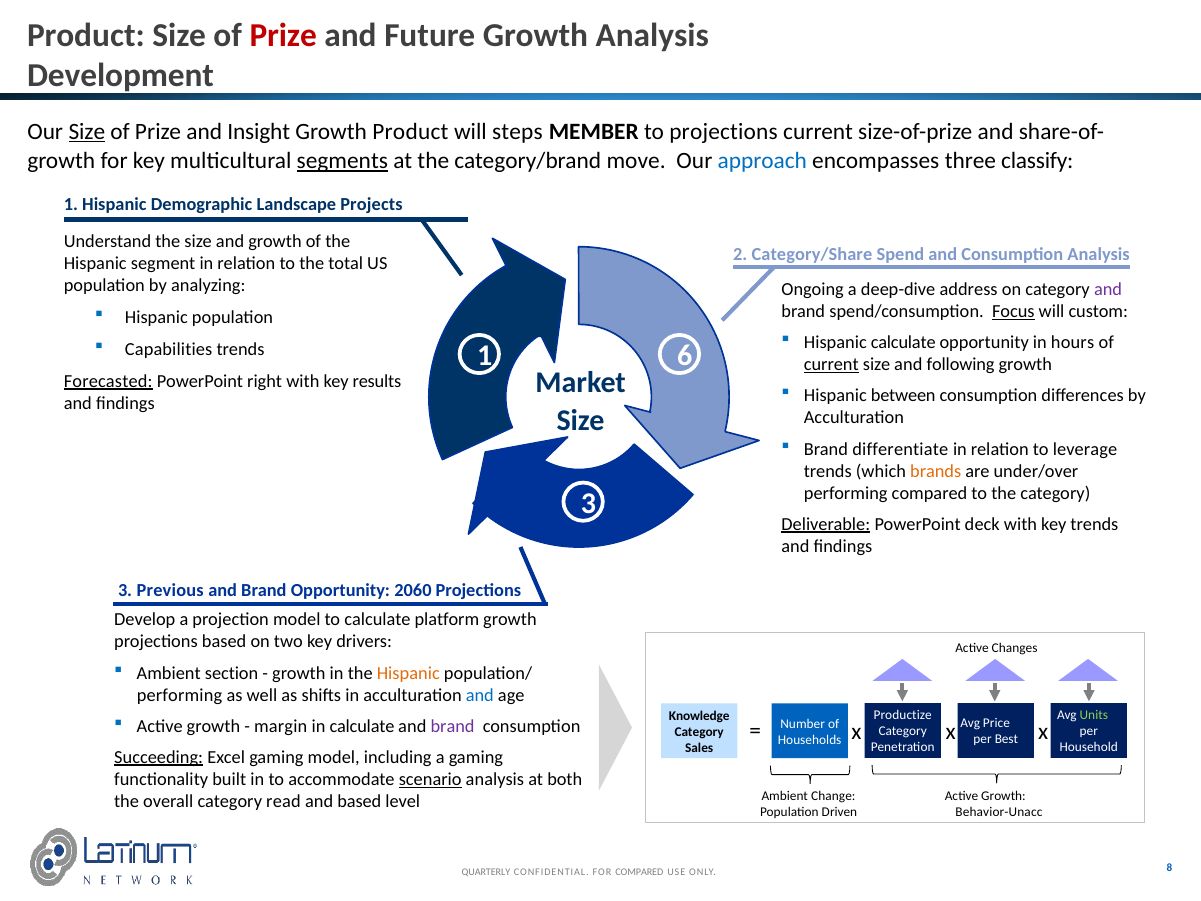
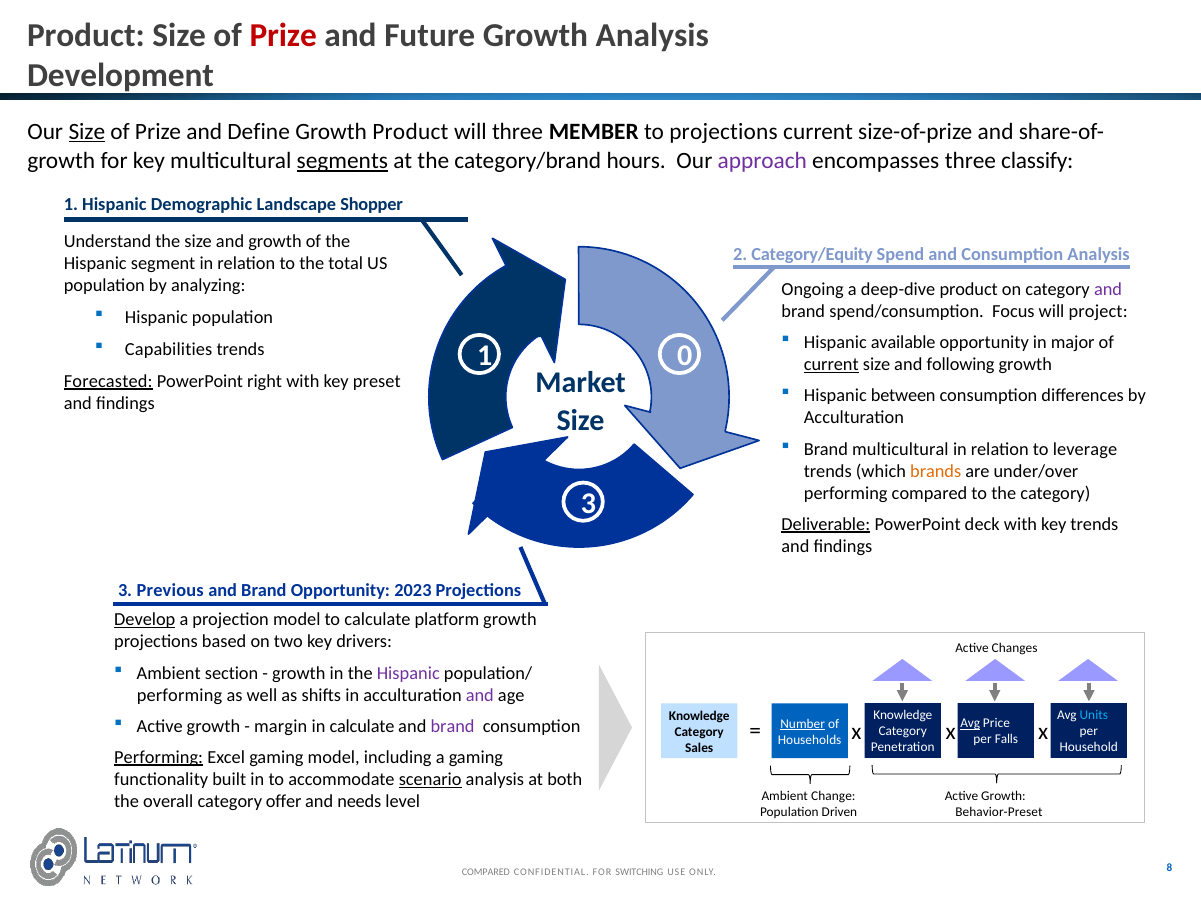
Insight: Insight -> Define
will steps: steps -> three
move: move -> hours
approach colour: blue -> purple
Projects: Projects -> Shopper
Category/Share: Category/Share -> Category/Equity
deep-dive address: address -> product
Focus underline: present -> none
custom: custom -> project
Hispanic calculate: calculate -> available
hours: hours -> major
6: 6 -> 0
results: results -> preset
Brand differentiate: differentiate -> multicultural
2060: 2060 -> 2023
Develop underline: none -> present
Hispanic at (408, 673) colour: orange -> purple
and at (480, 695) colour: blue -> purple
Productize at (903, 715): Productize -> Knowledge
Units colour: light green -> light blue
Avg at (970, 723) underline: none -> present
Number underline: none -> present
Best: Best -> Falls
Succeeding at (159, 757): Succeeding -> Performing
read: read -> offer
and based: based -> needs
Behavior-Unacc: Behavior-Unacc -> Behavior-Preset
QUARTERLY at (486, 872): QUARTERLY -> COMPARED
FOR COMPARED: COMPARED -> SWITCHING
